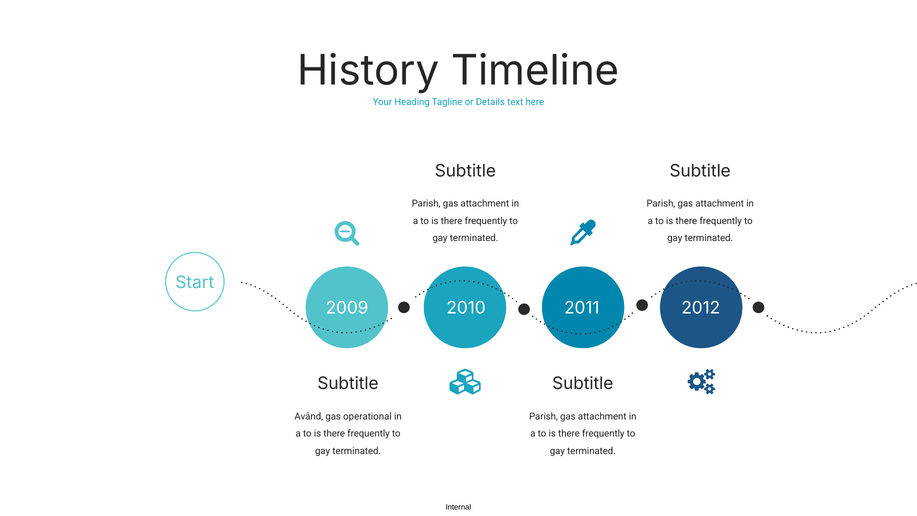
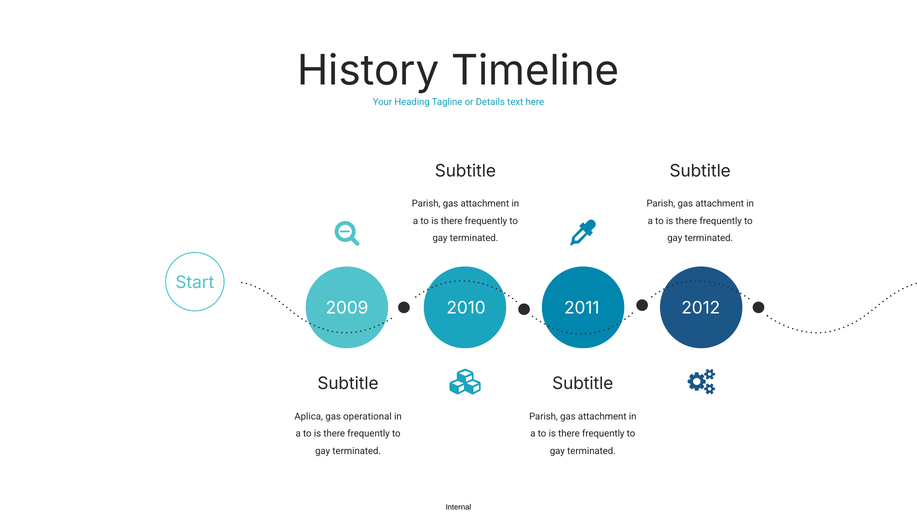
Având: Având -> Aplica
